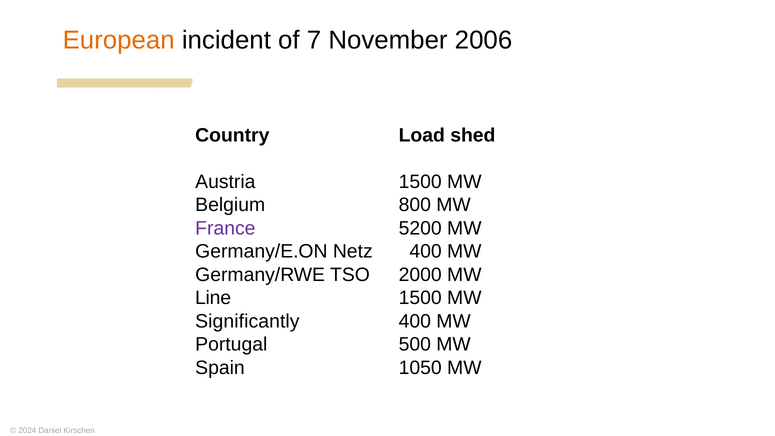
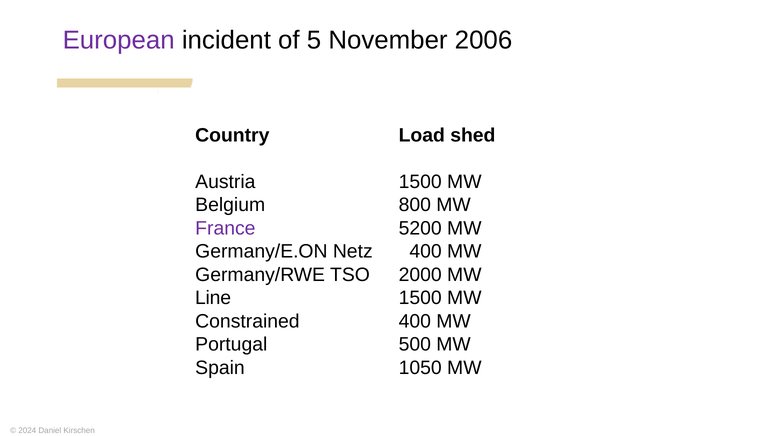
European colour: orange -> purple
7: 7 -> 5
Significantly: Significantly -> Constrained
